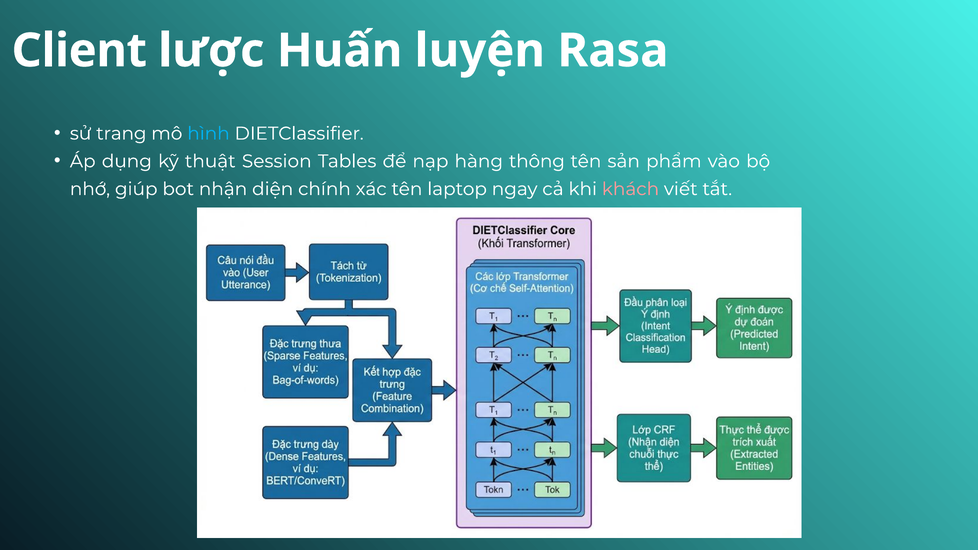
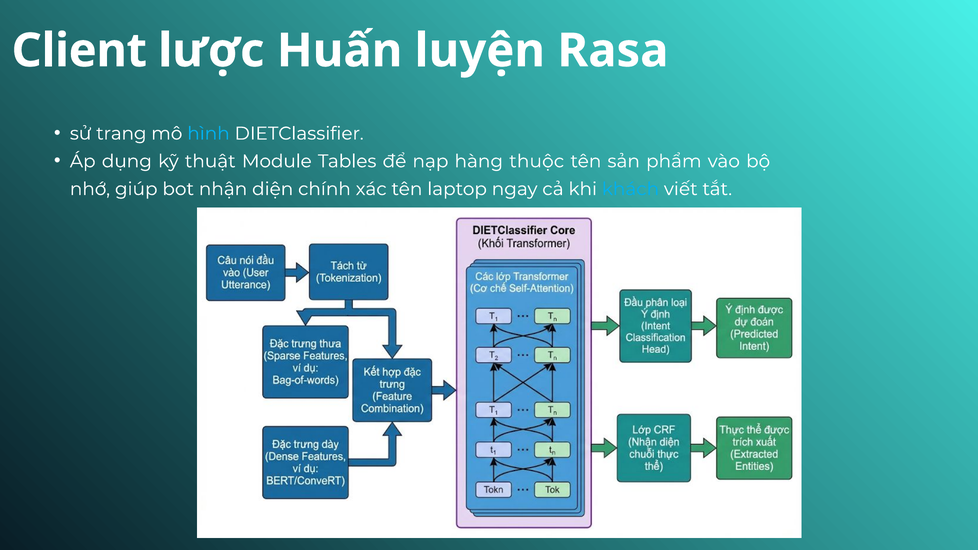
Session: Session -> Module
thông: thông -> thuộc
khách colour: pink -> light blue
